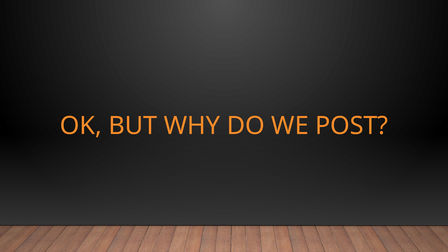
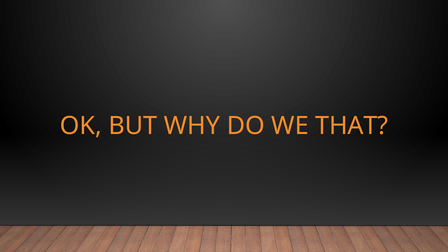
POST: POST -> THAT
